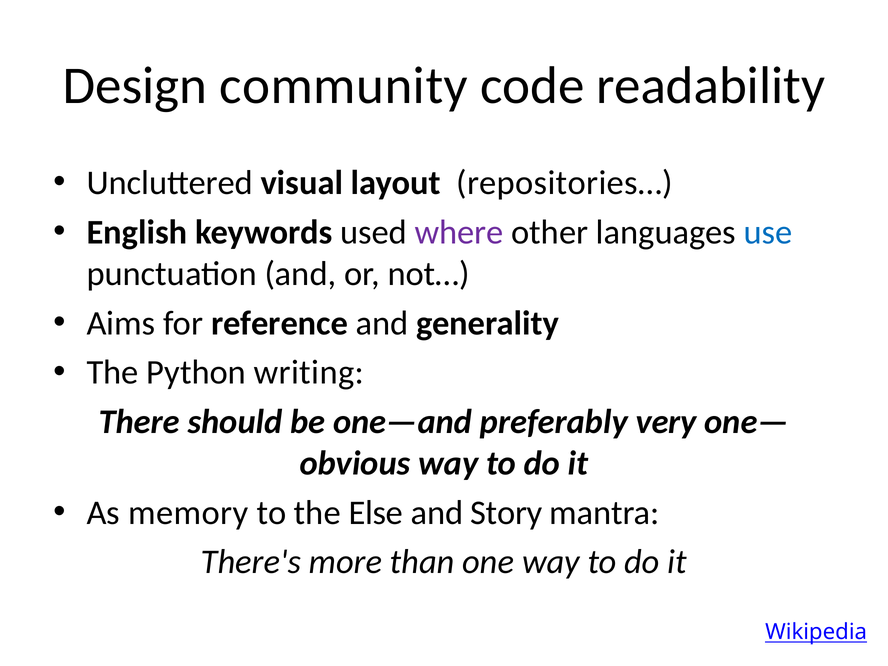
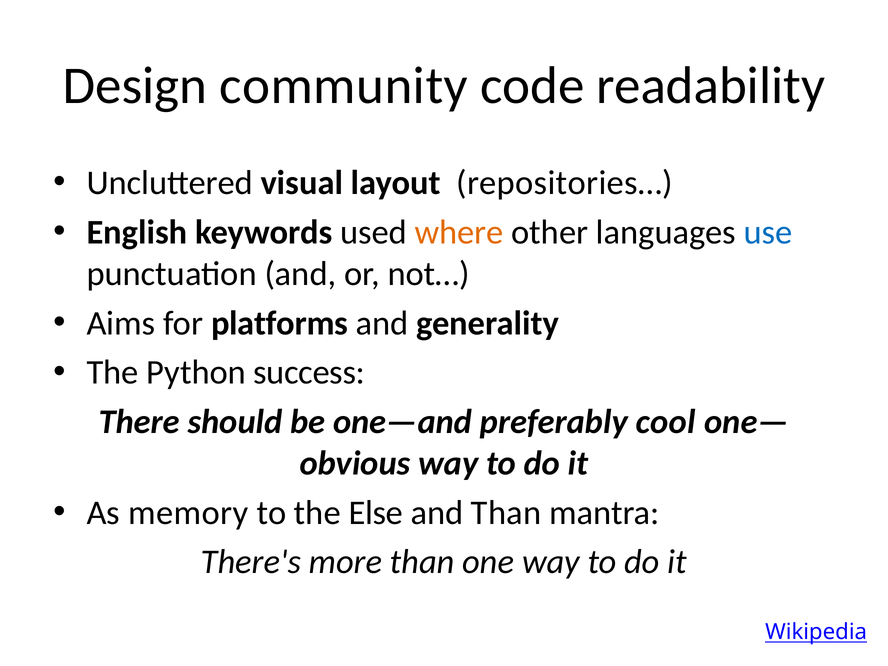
where colour: purple -> orange
reference: reference -> platforms
writing: writing -> success
very: very -> cool
and Story: Story -> Than
